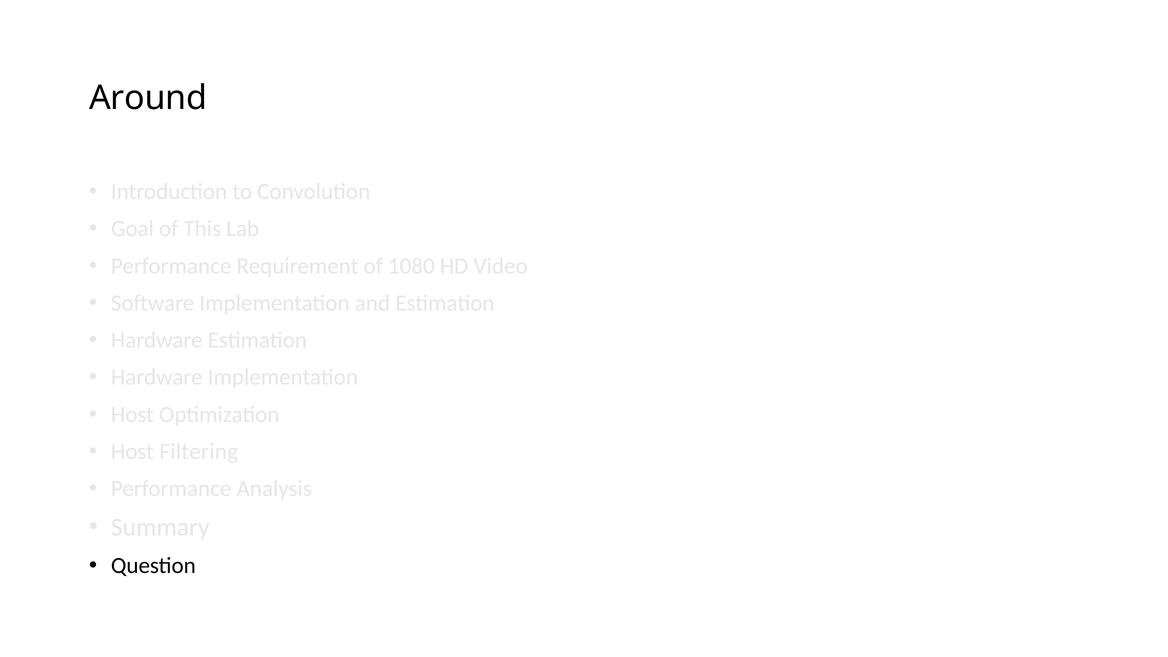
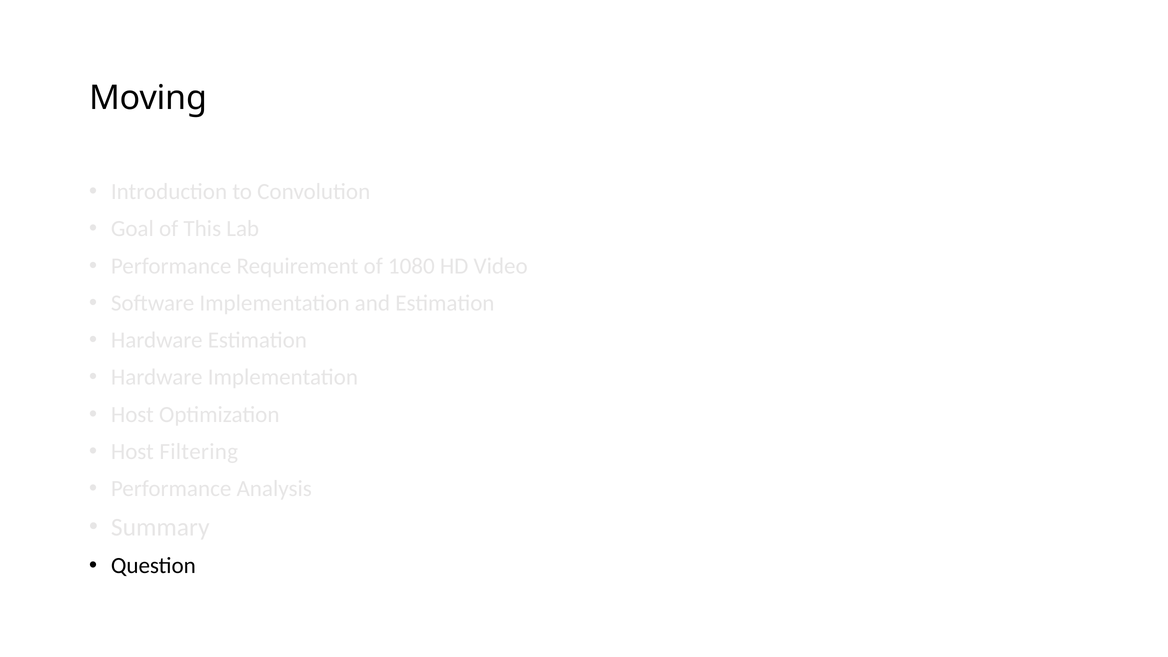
Around: Around -> Moving
